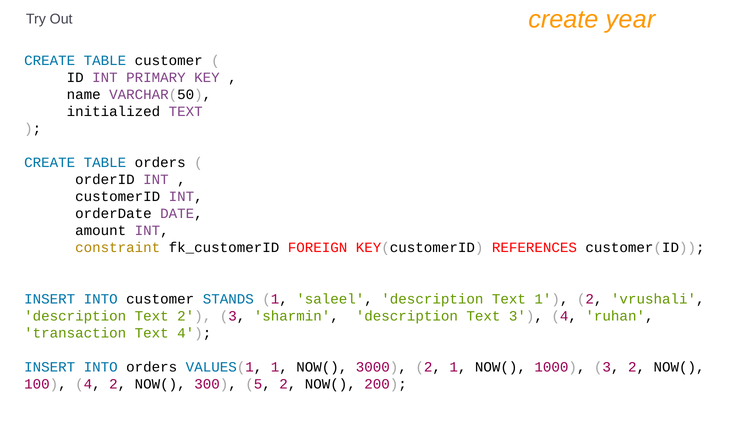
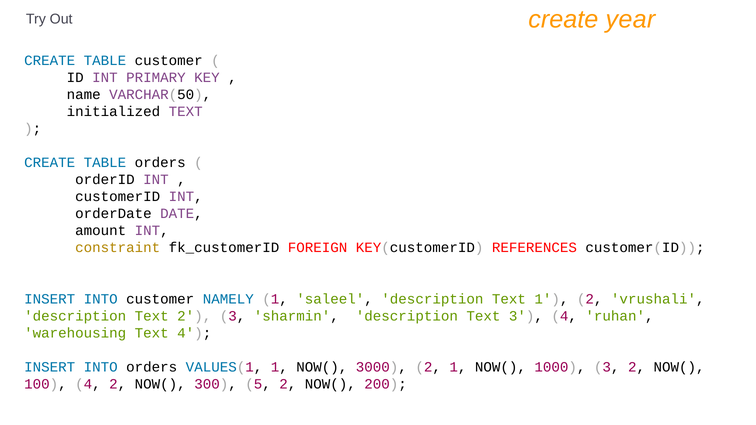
STANDS: STANDS -> NAMELY
transaction: transaction -> warehousing
